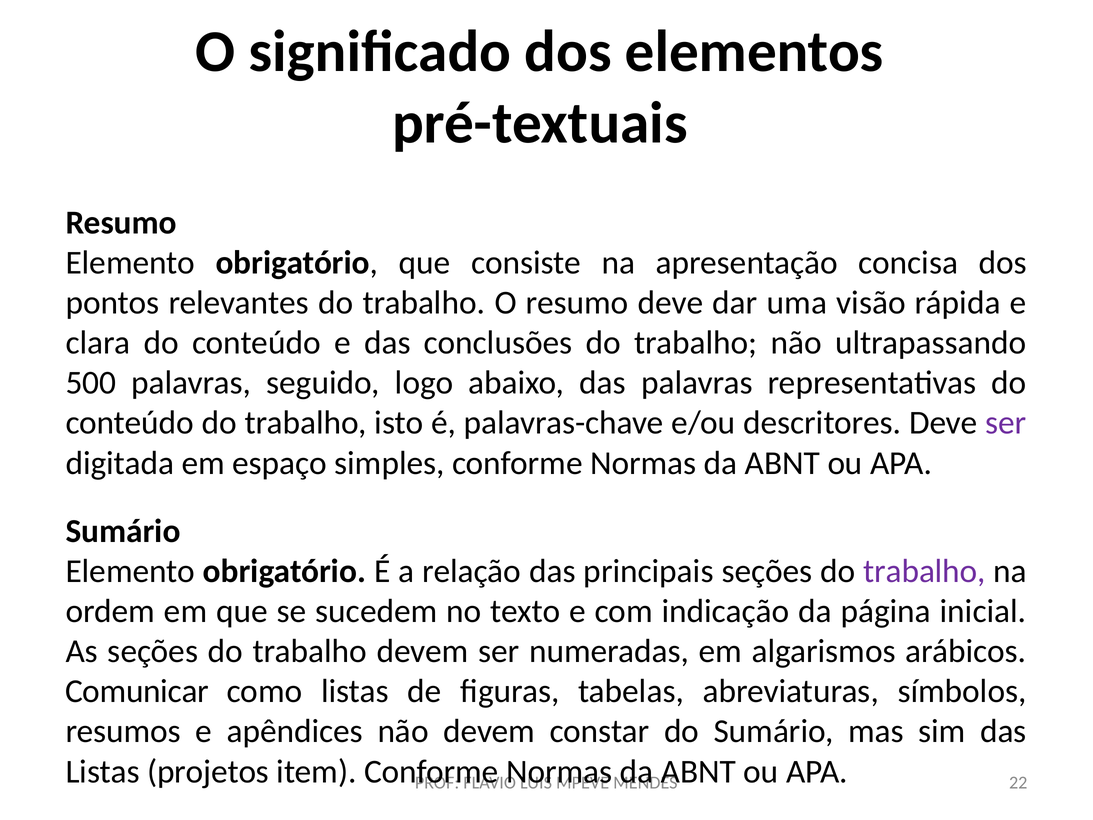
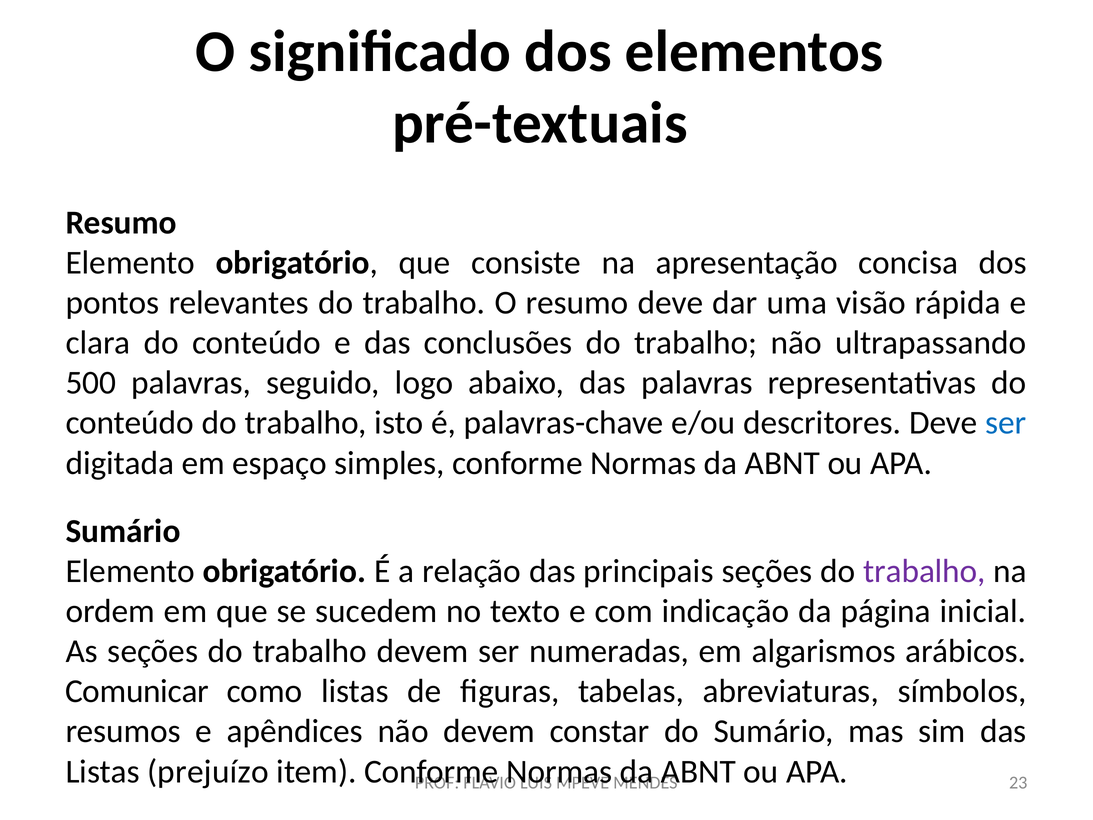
ser at (1006, 423) colour: purple -> blue
projetos: projetos -> prejuízo
22: 22 -> 23
